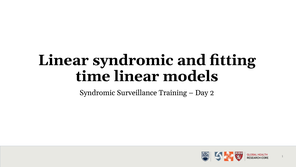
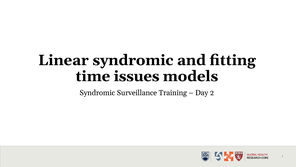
time linear: linear -> issues
